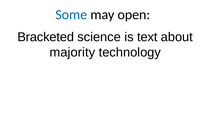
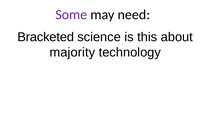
Some colour: blue -> purple
open: open -> need
text: text -> this
